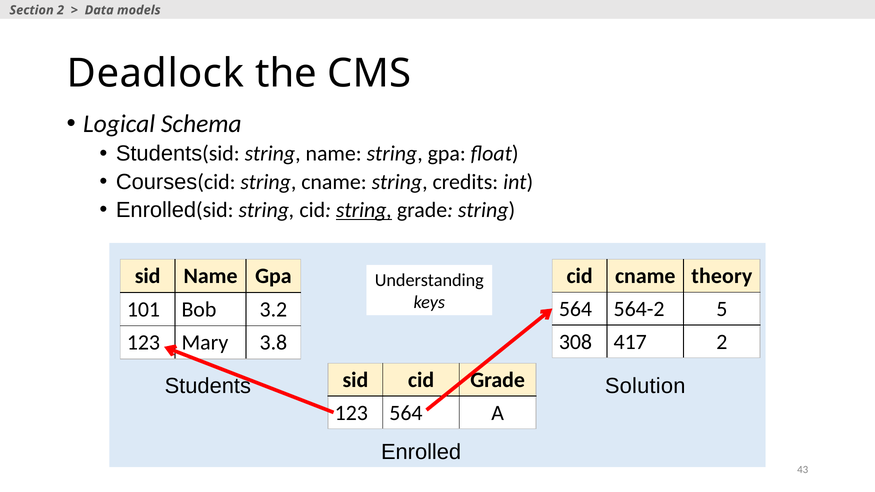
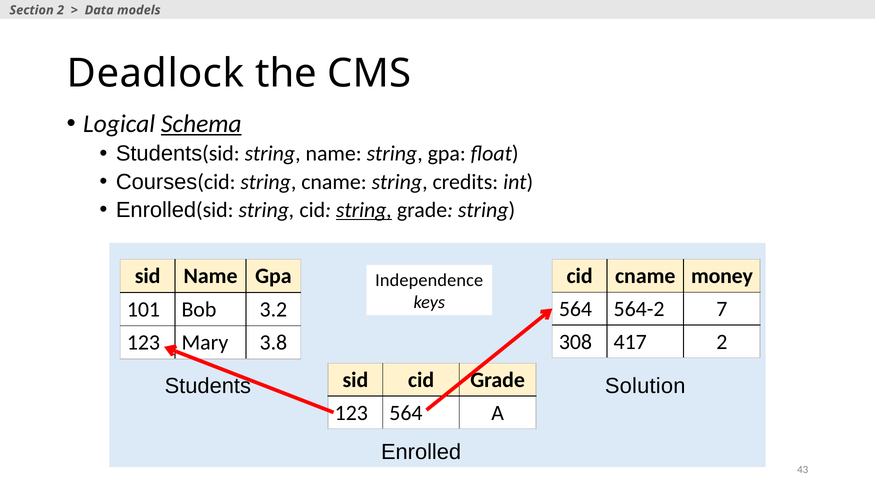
Schema underline: none -> present
theory: theory -> money
Understanding: Understanding -> Independence
5: 5 -> 7
